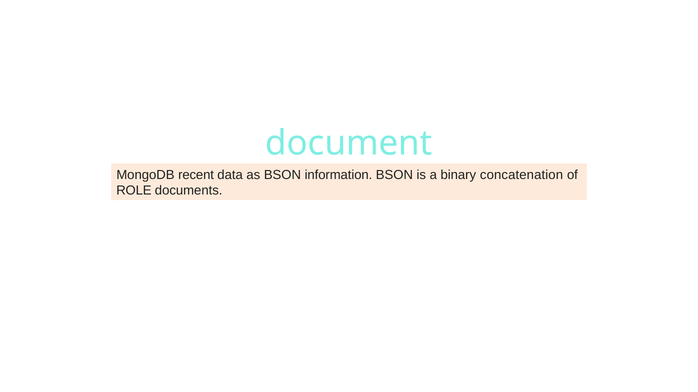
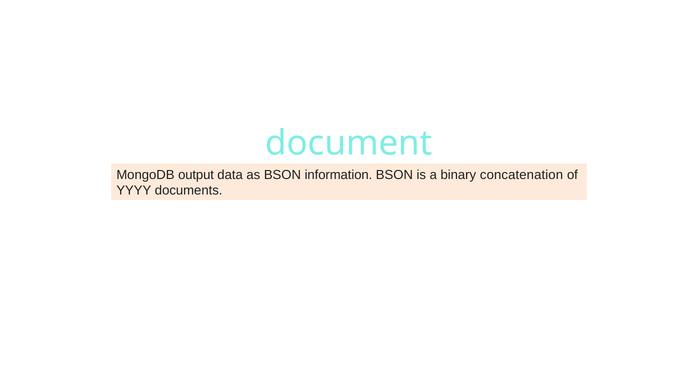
recent: recent -> output
ROLE: ROLE -> YYYY
